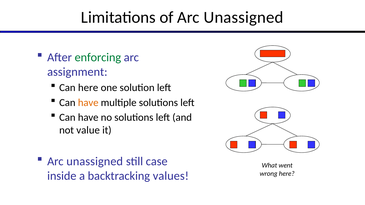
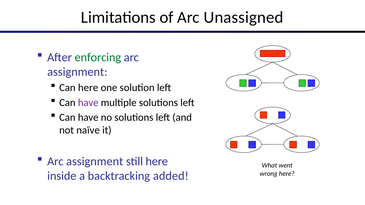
have at (88, 103) colour: orange -> purple
value: value -> naïve
unassigned at (95, 162): unassigned -> assignment
still case: case -> here
values: values -> added
